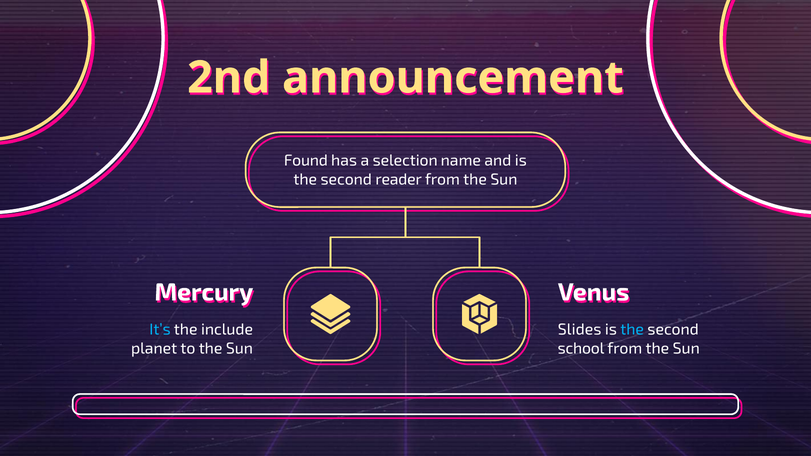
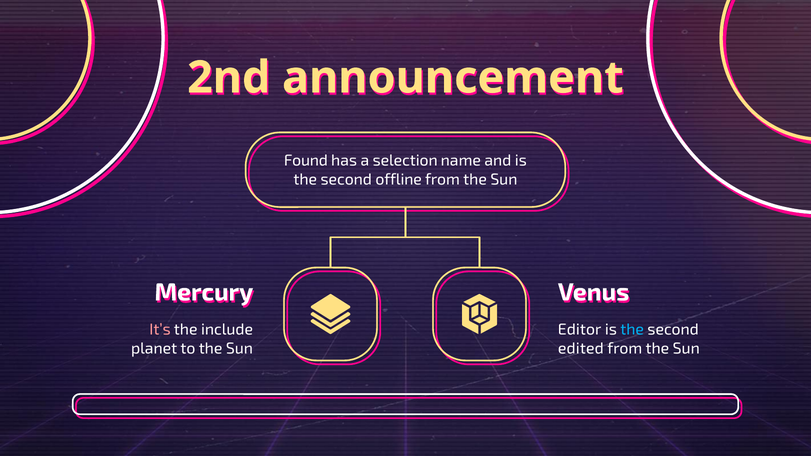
reader: reader -> offline
It’s colour: light blue -> pink
Slides: Slides -> Editor
school: school -> edited
